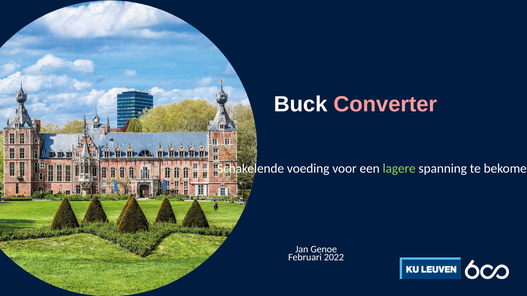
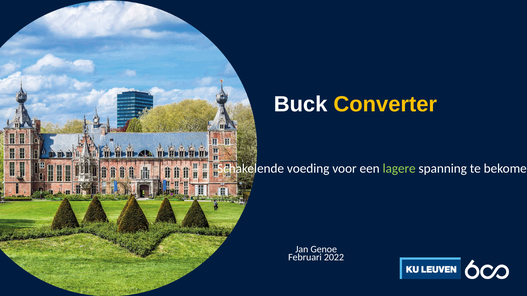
Converter colour: pink -> yellow
